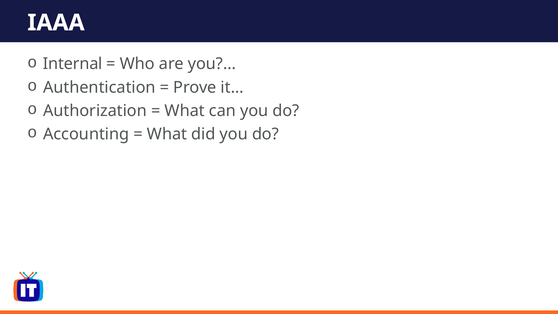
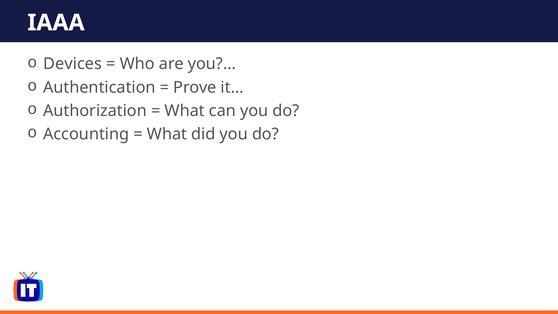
Internal: Internal -> Devices
